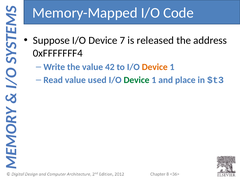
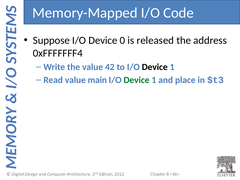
7: 7 -> 0
Device at (155, 67) colour: orange -> black
used: used -> main
